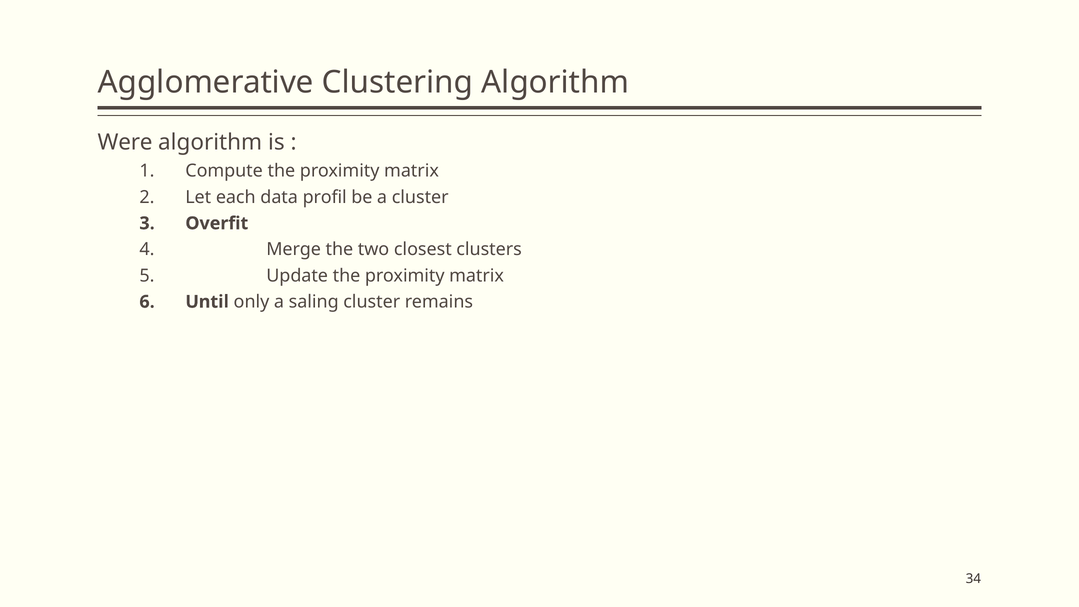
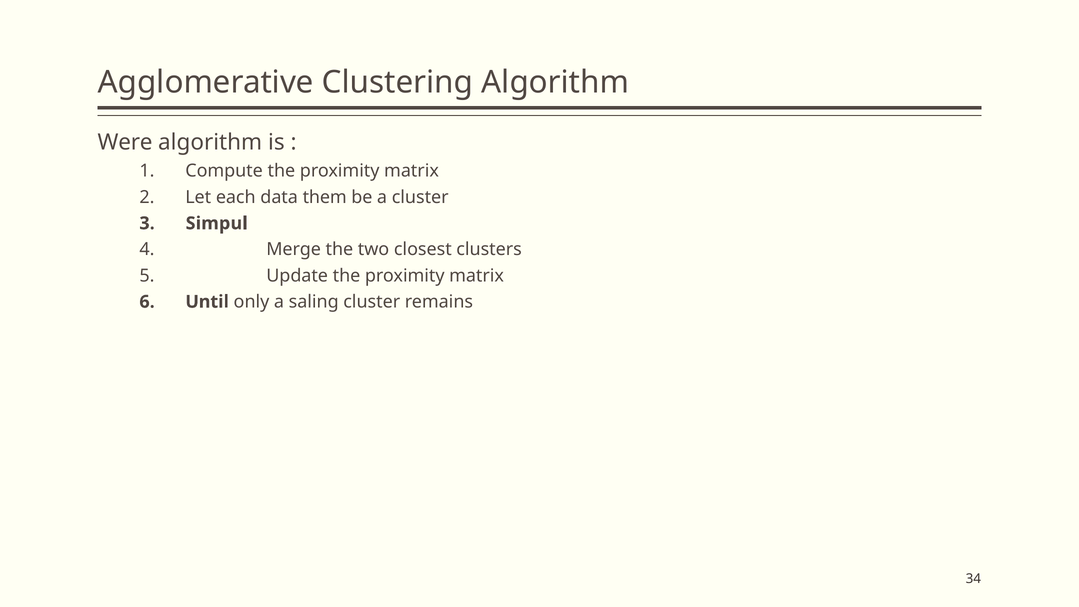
profil: profil -> them
Overfit: Overfit -> Simpul
